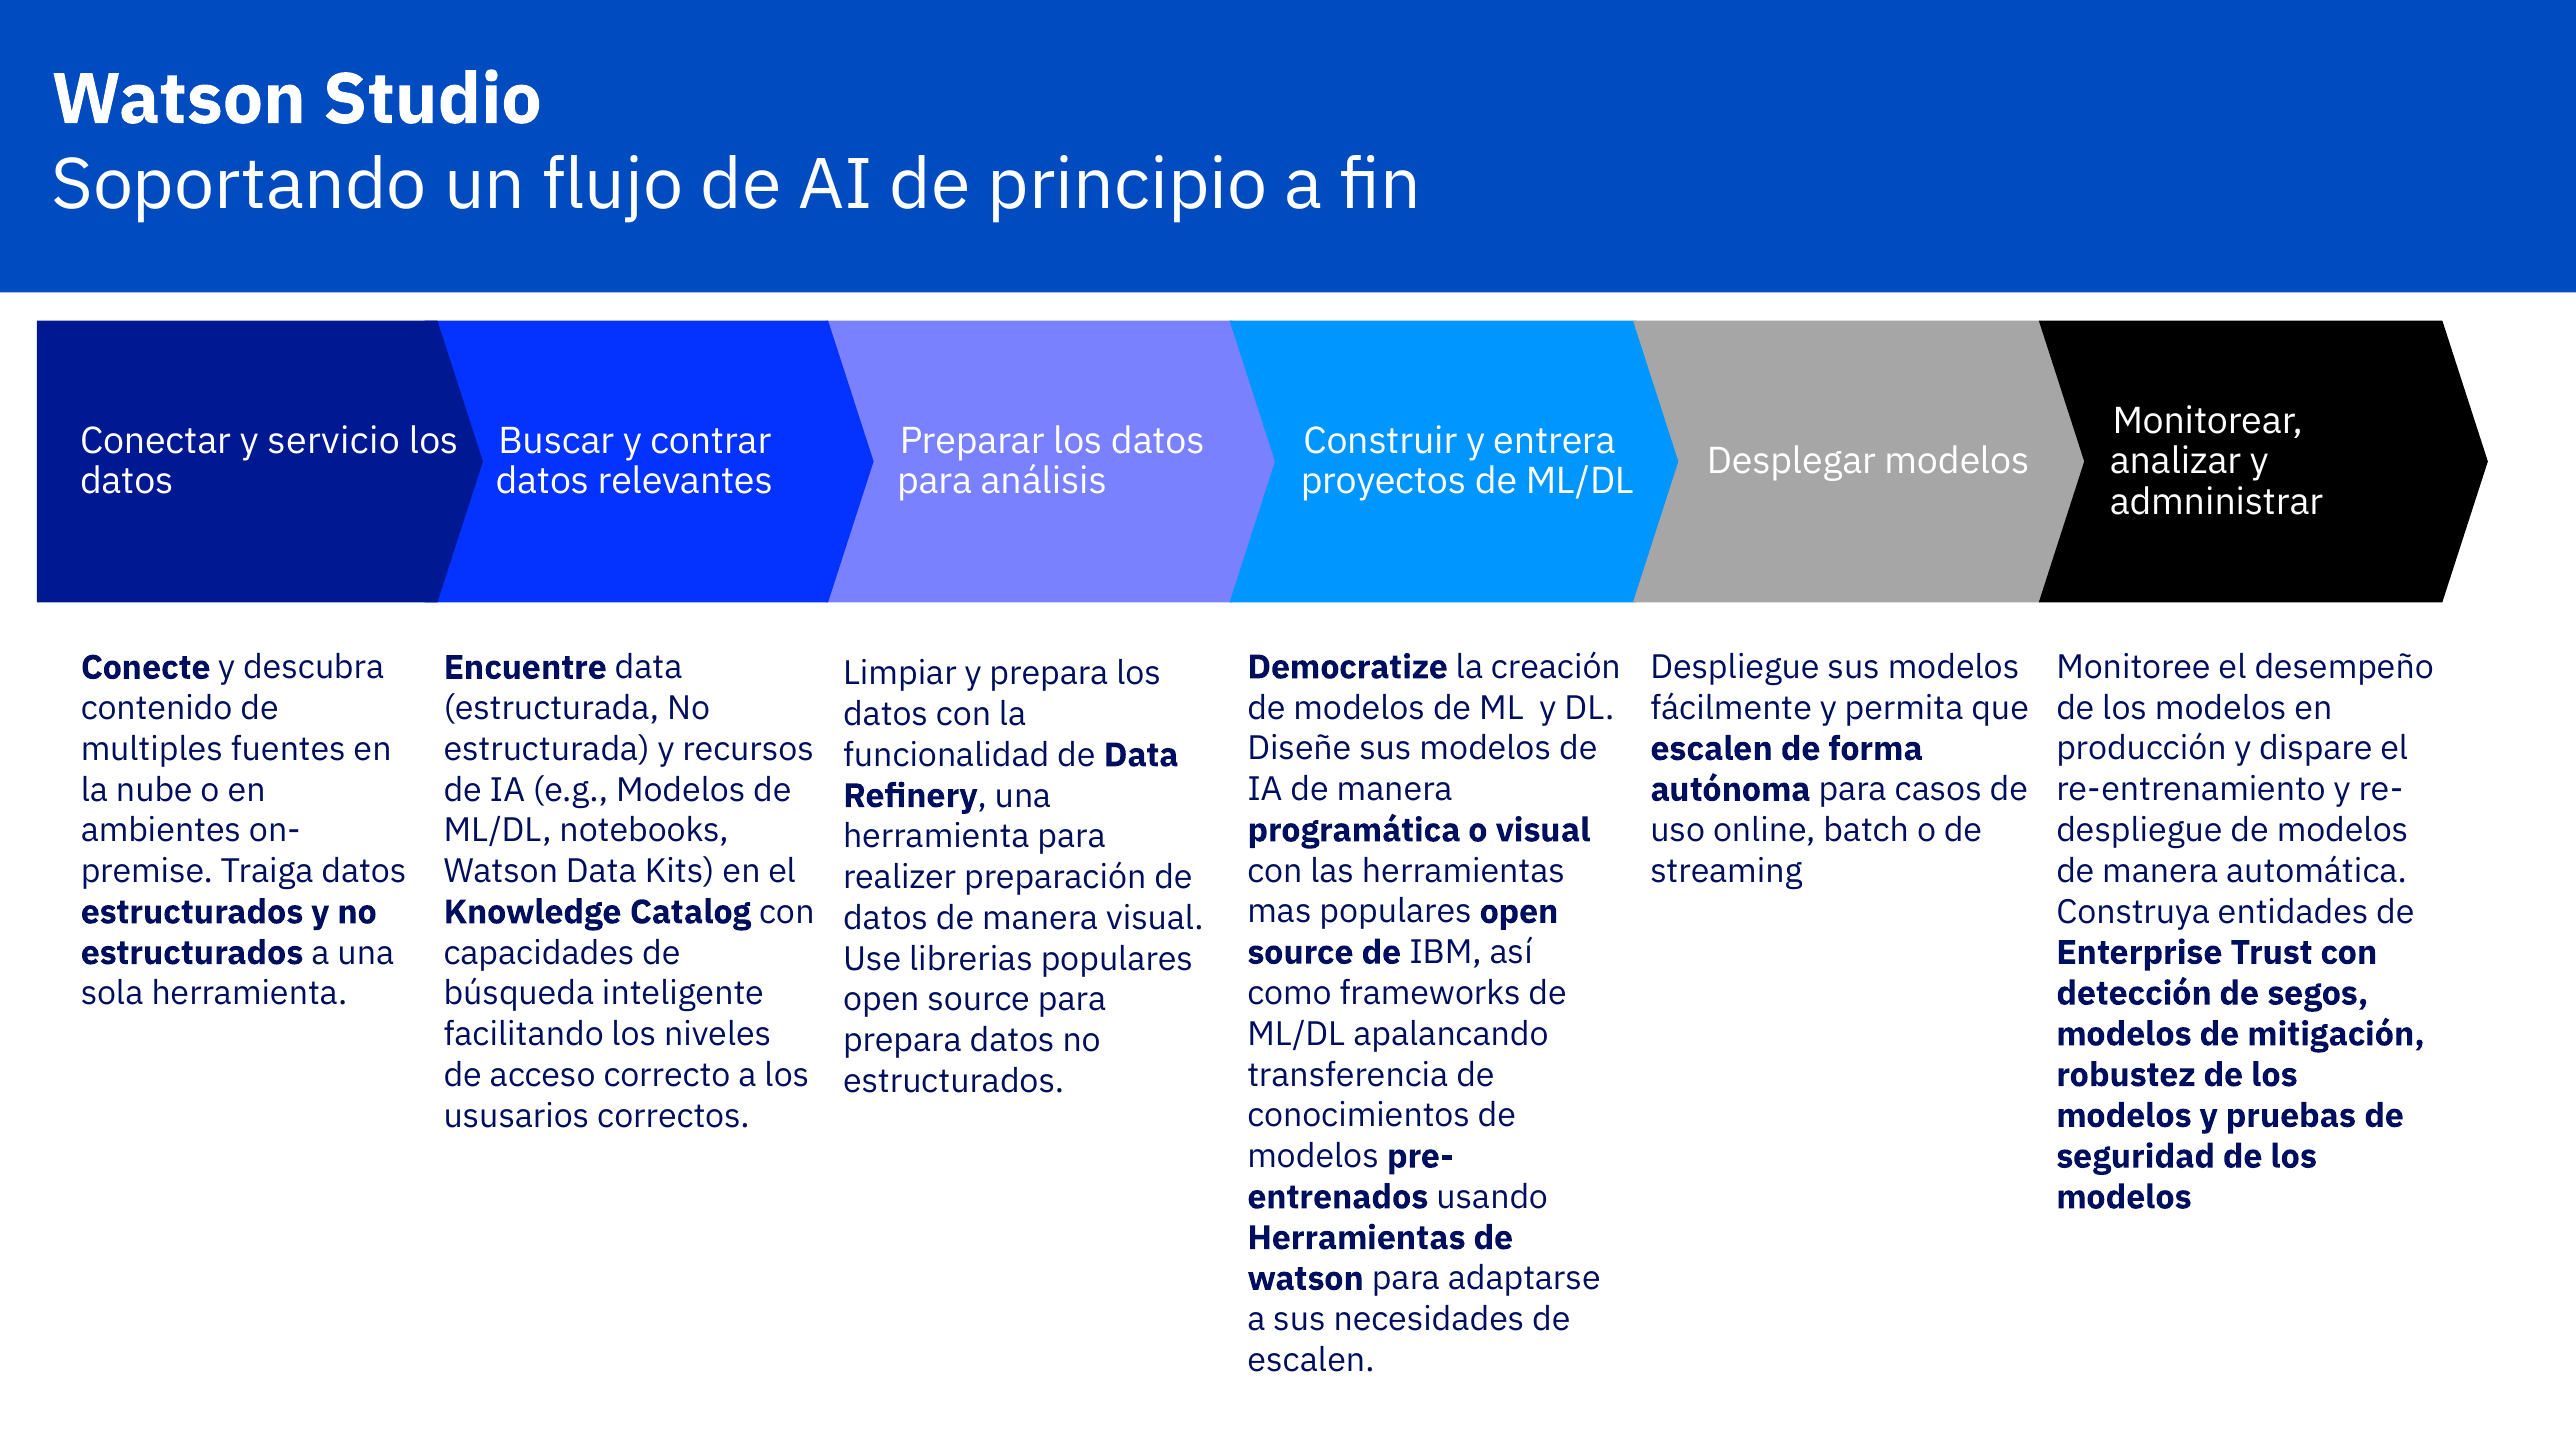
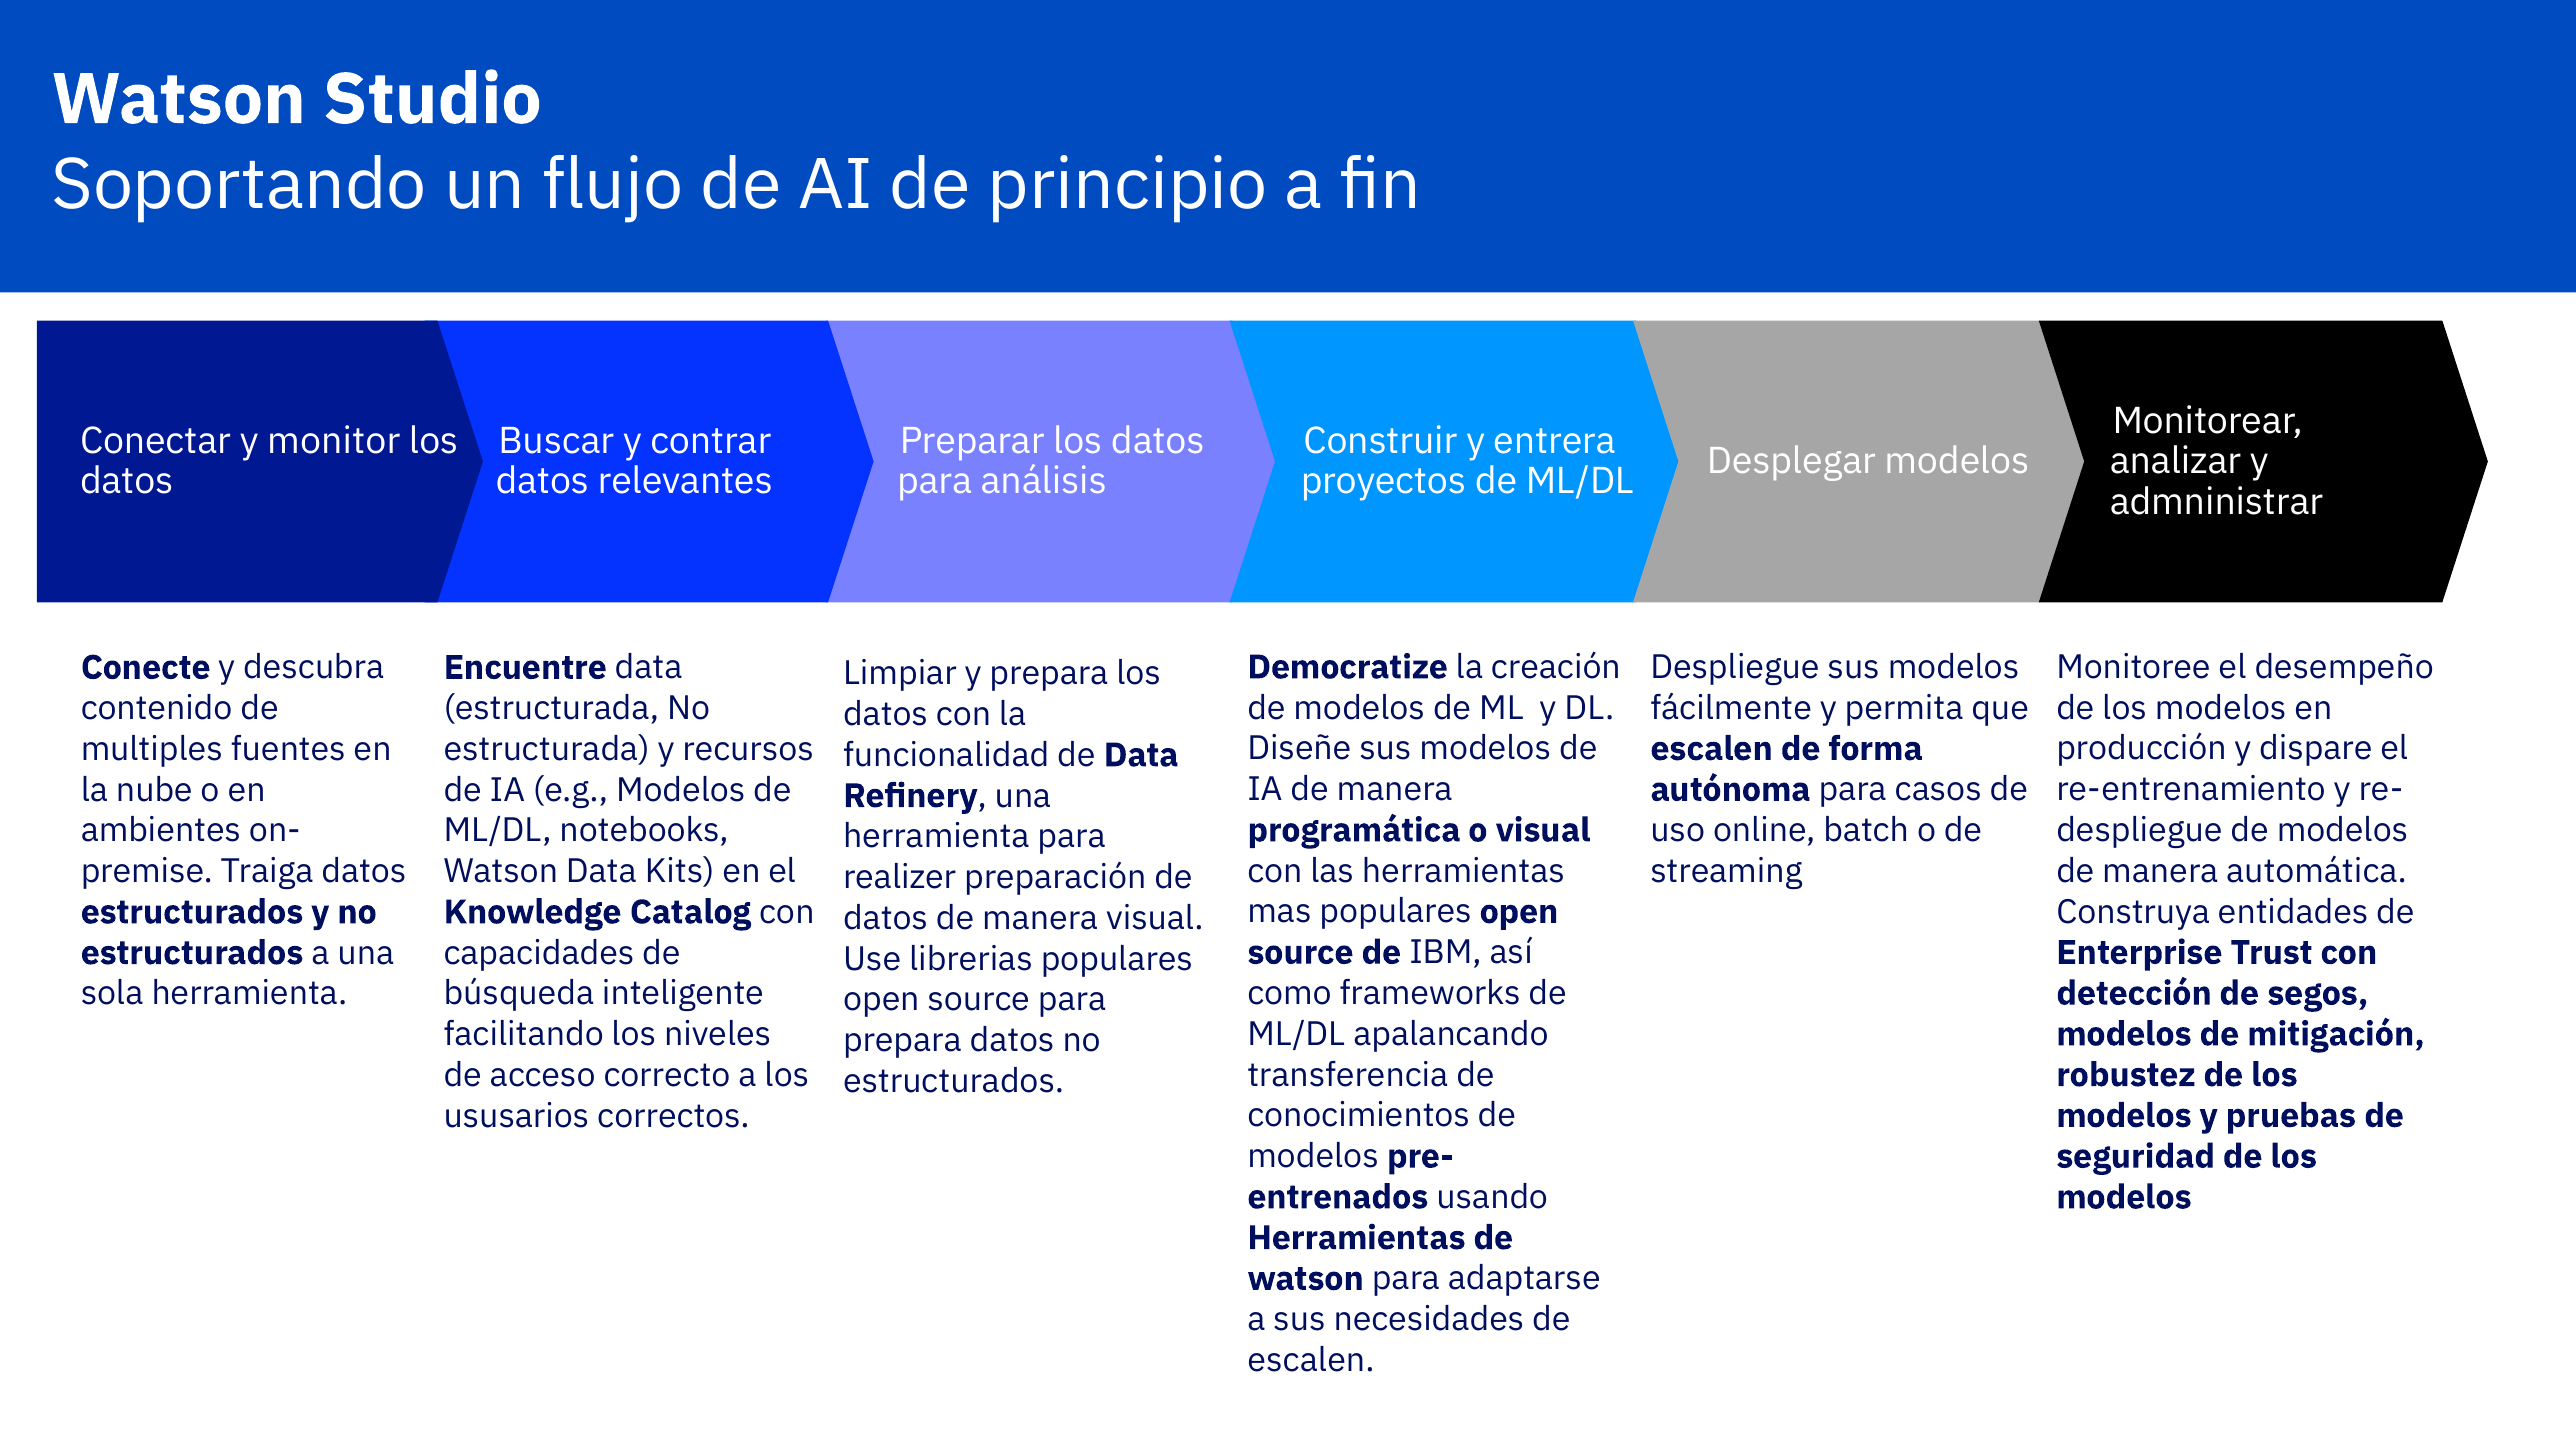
servicio: servicio -> monitor
